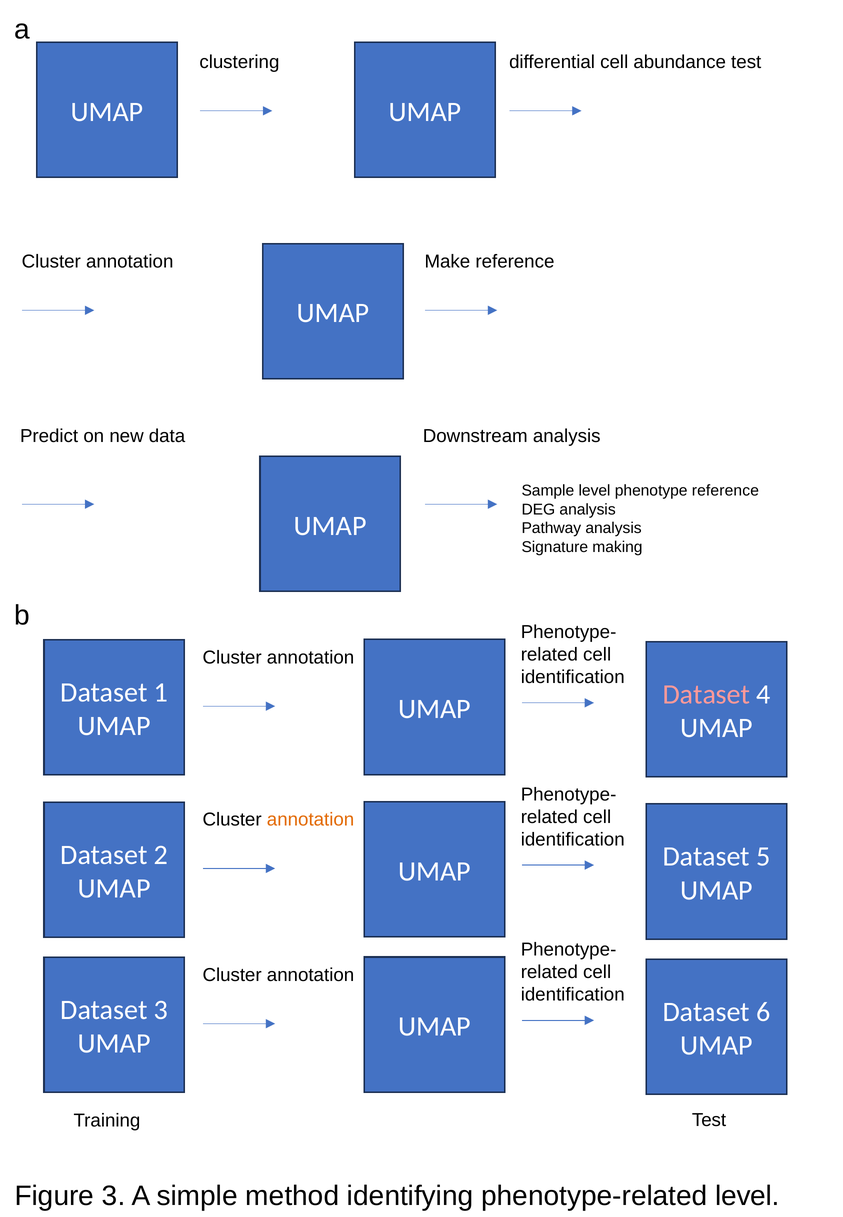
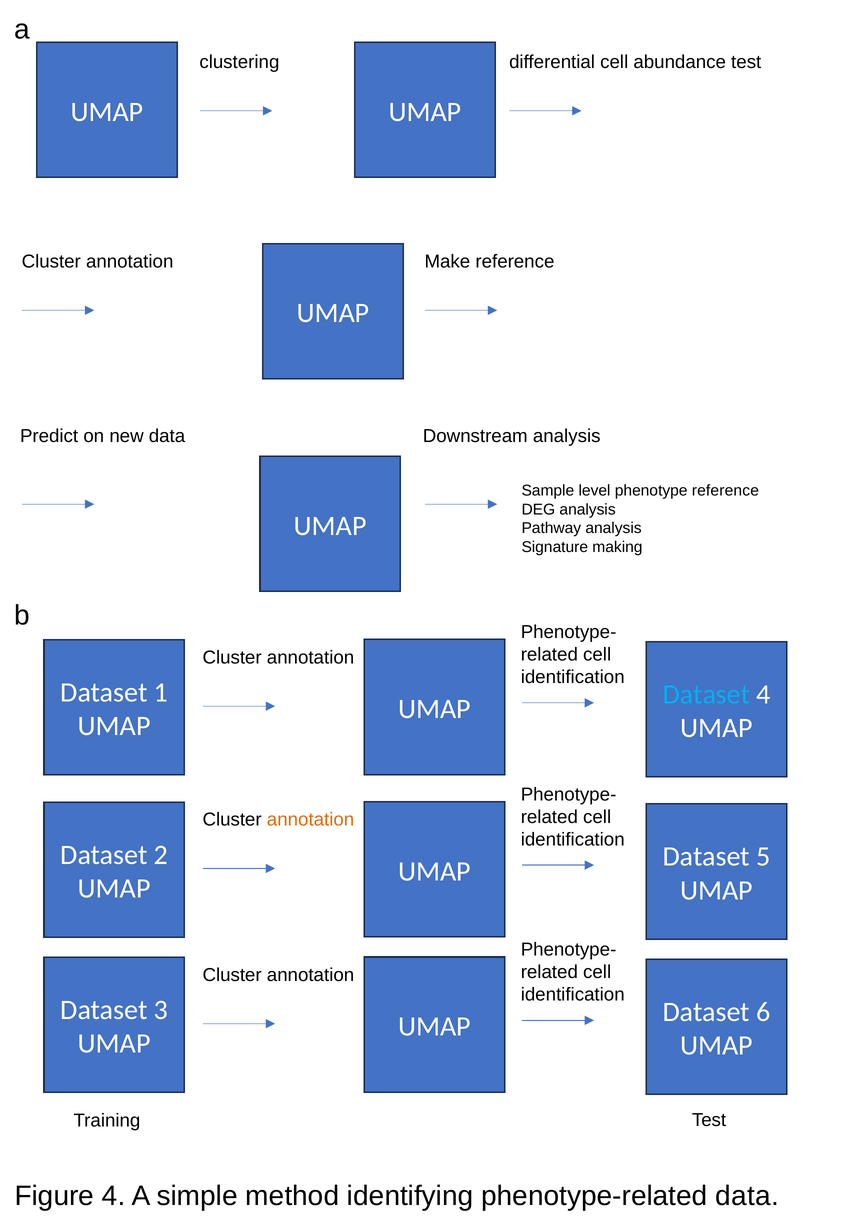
Dataset at (706, 695) colour: pink -> light blue
Figure 3: 3 -> 4
phenotype-related level: level -> data
